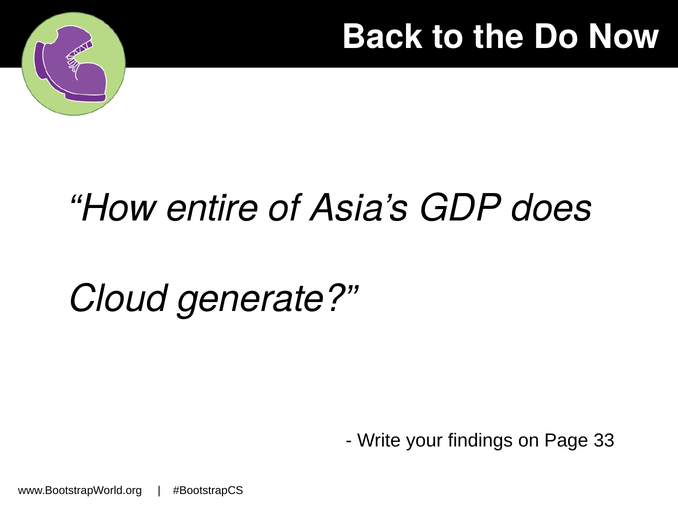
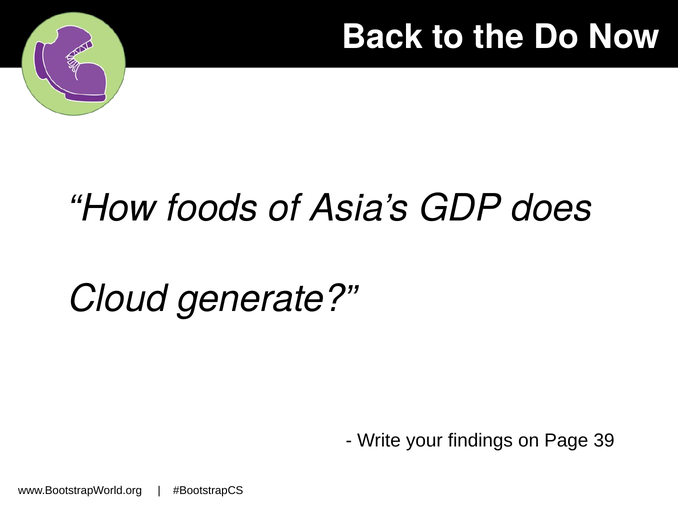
entire: entire -> foods
33: 33 -> 39
